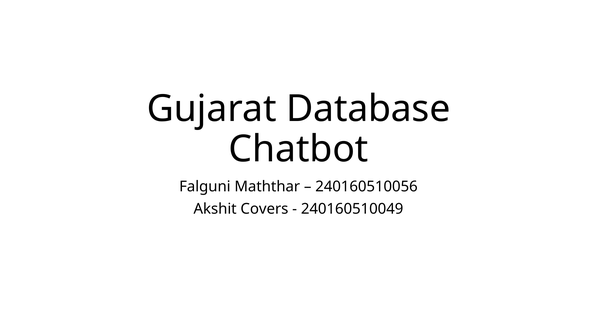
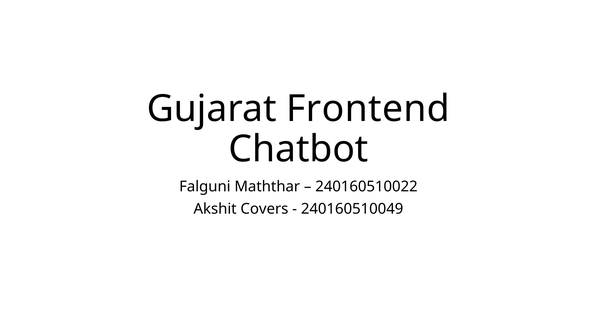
Database: Database -> Frontend
240160510056: 240160510056 -> 240160510022
